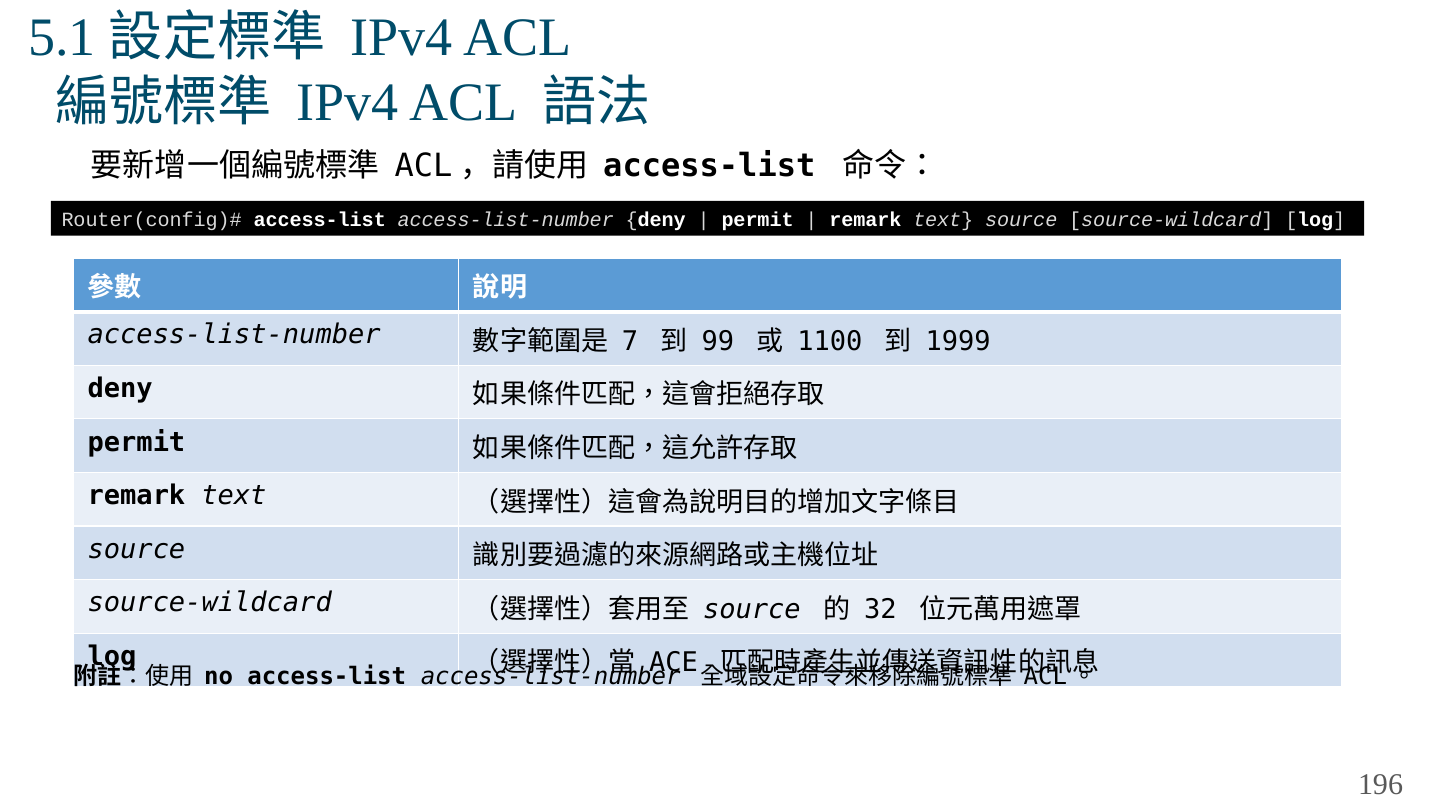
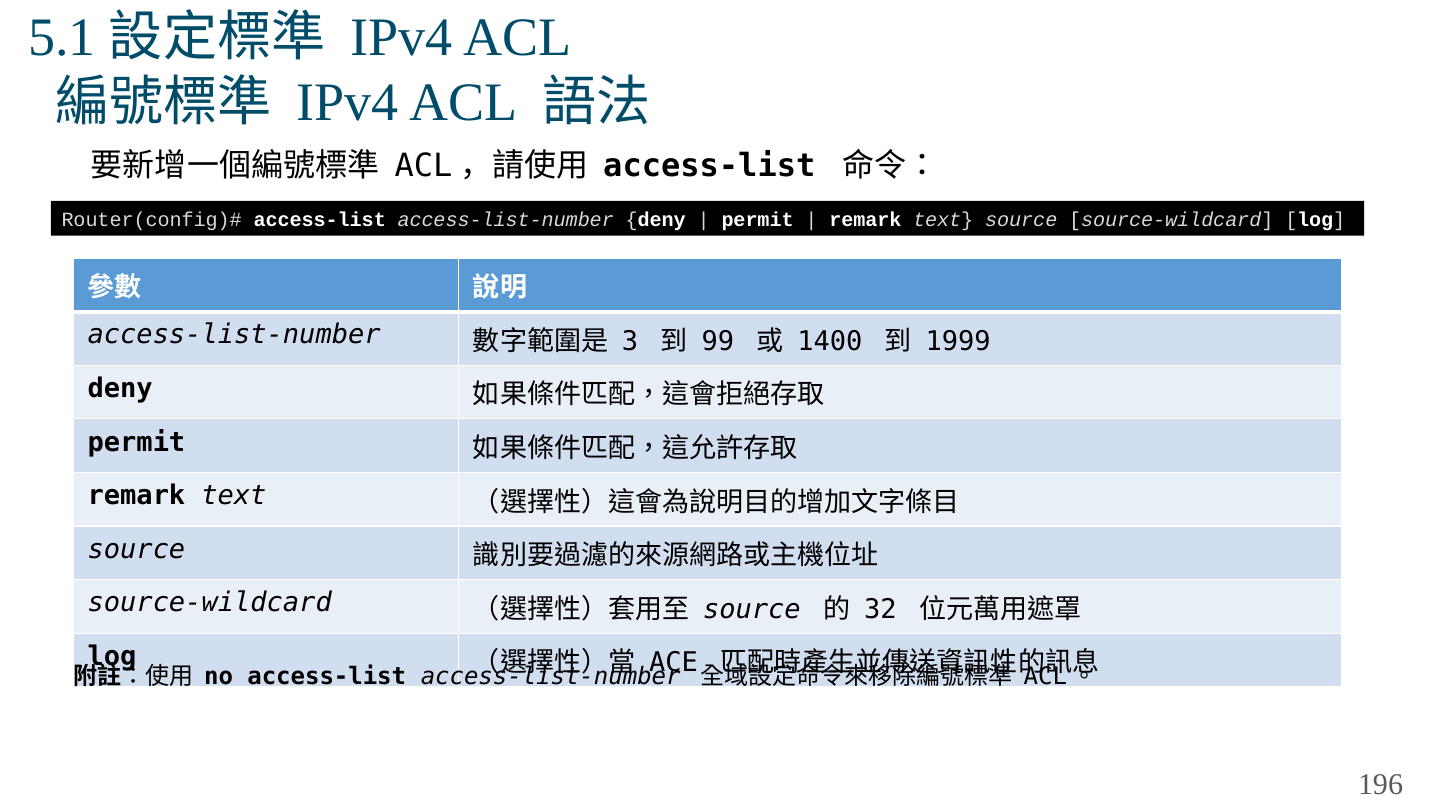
7: 7 -> 3
1100: 1100 -> 1400
